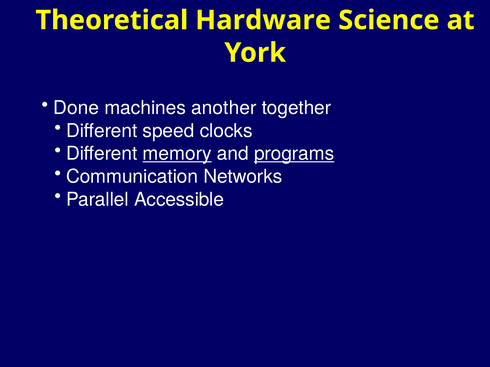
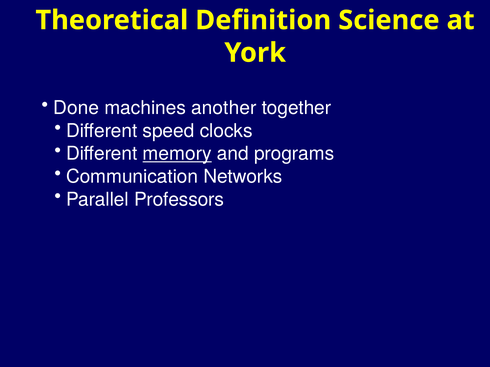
Hardware: Hardware -> Definition
programs underline: present -> none
Accessible: Accessible -> Professors
